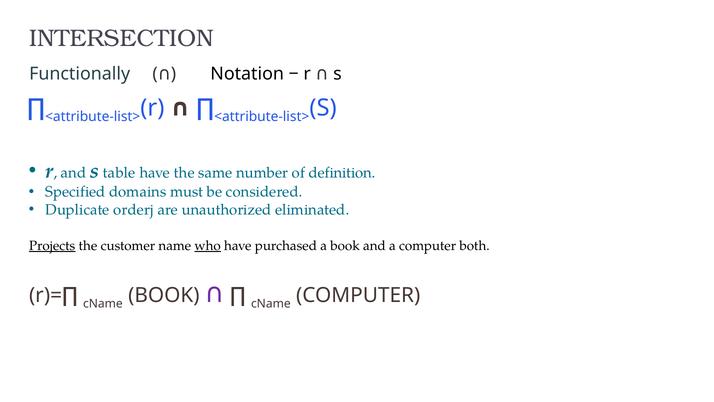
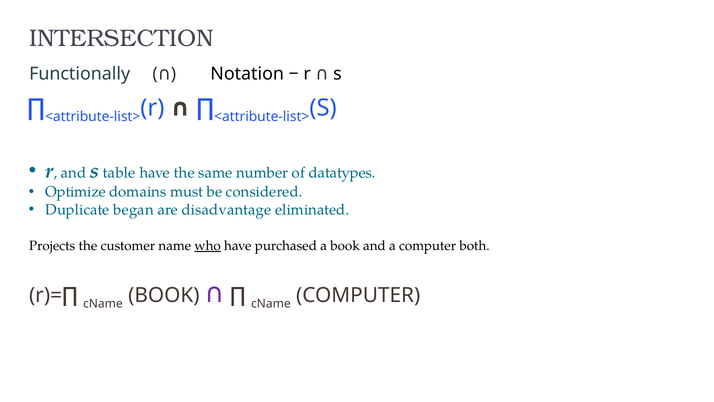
definition: definition -> datatypes
Specified: Specified -> Optimize
orderj: orderj -> began
unauthorized: unauthorized -> disadvantage
Projects underline: present -> none
